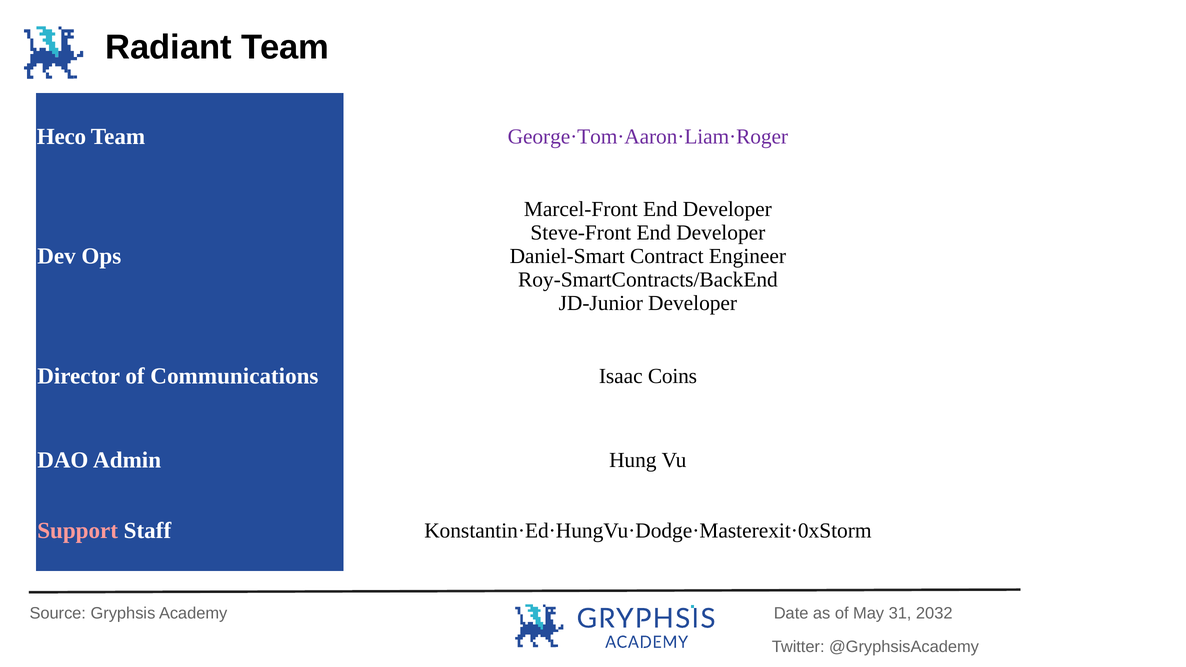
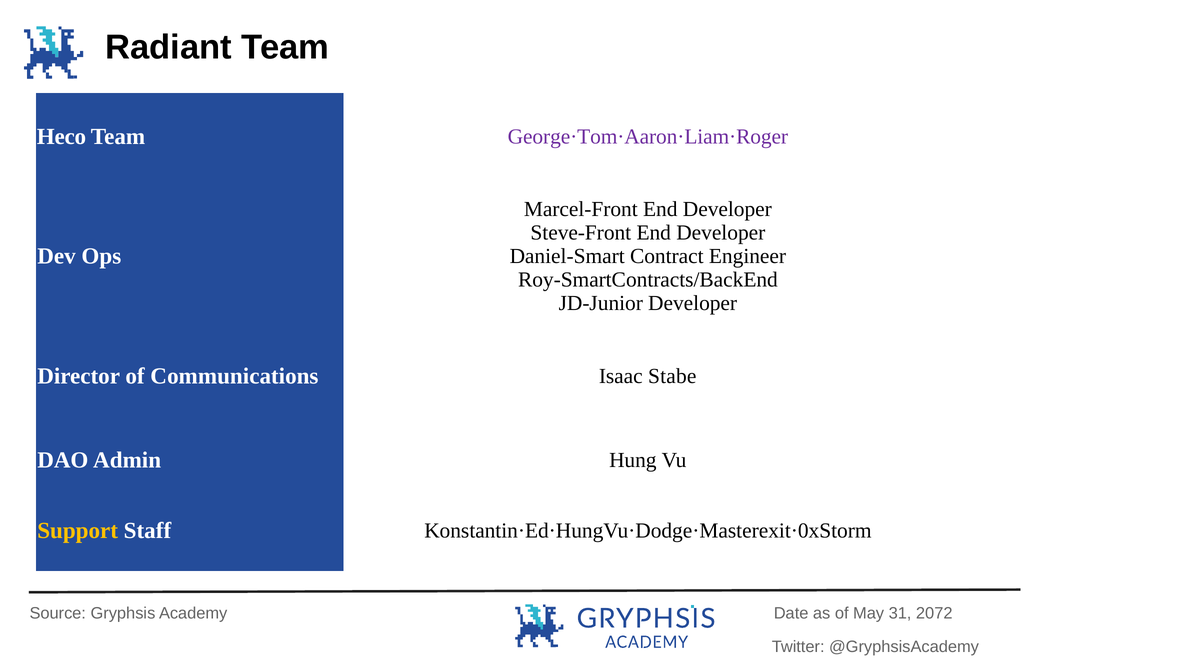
Coins: Coins -> Stabe
Support colour: pink -> yellow
2032: 2032 -> 2072
